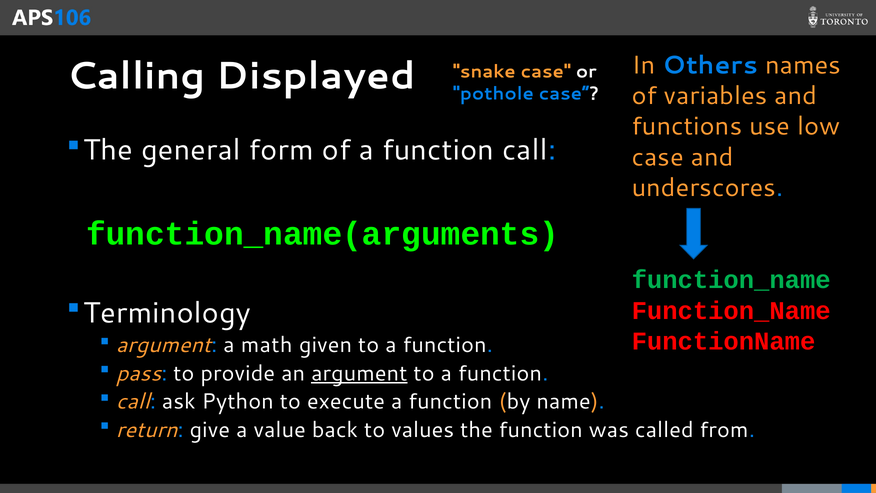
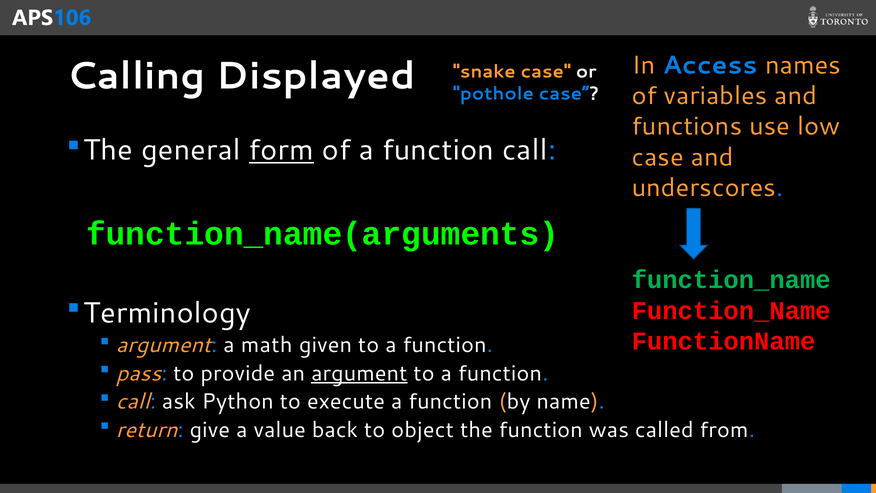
Others: Others -> Access
form underline: none -> present
values: values -> object
